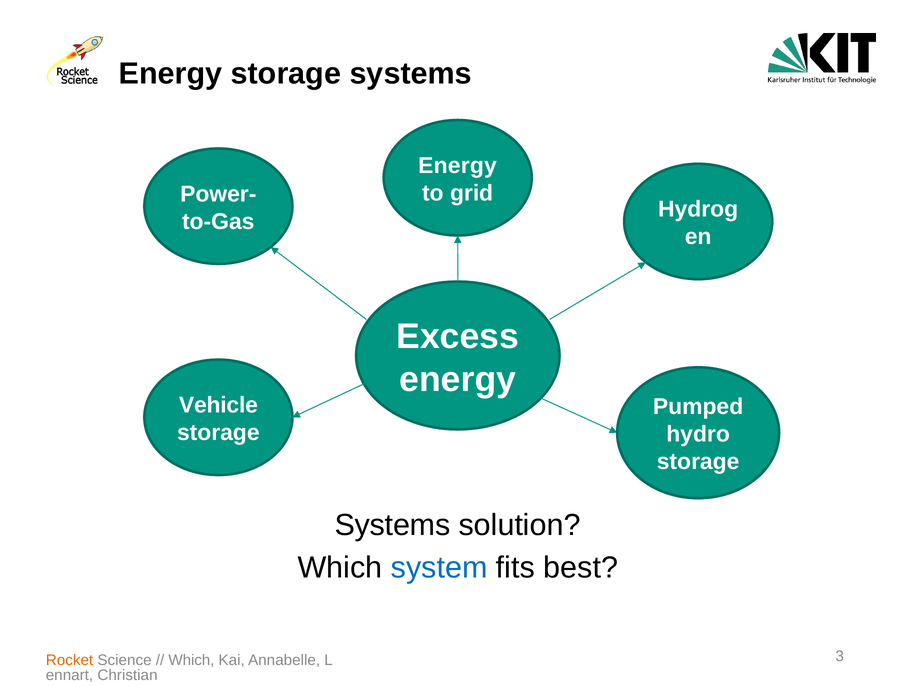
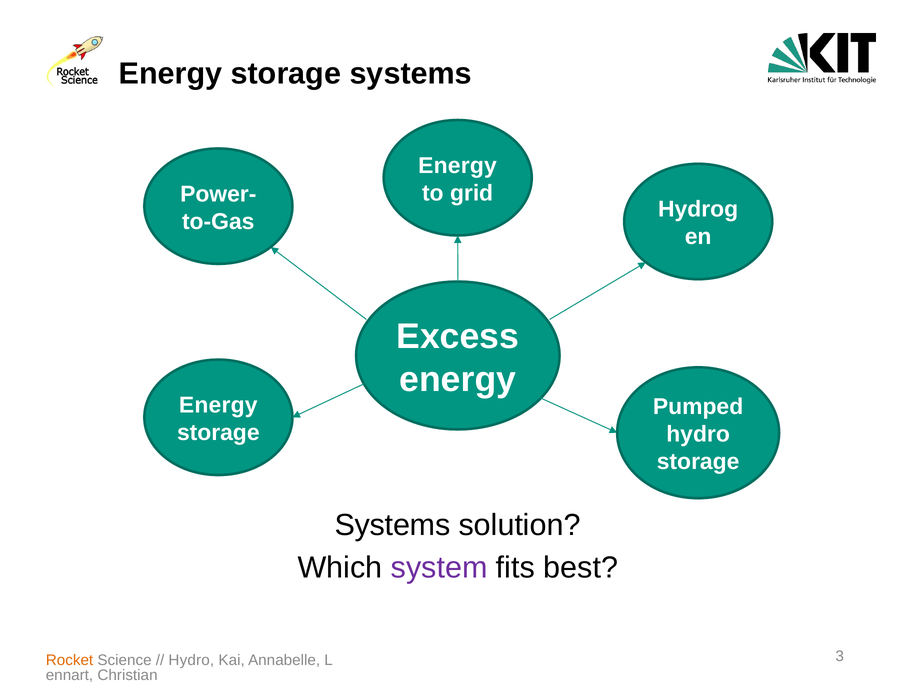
Vehicle at (218, 405): Vehicle -> Energy
system colour: blue -> purple
Which at (191, 660): Which -> Hydro
